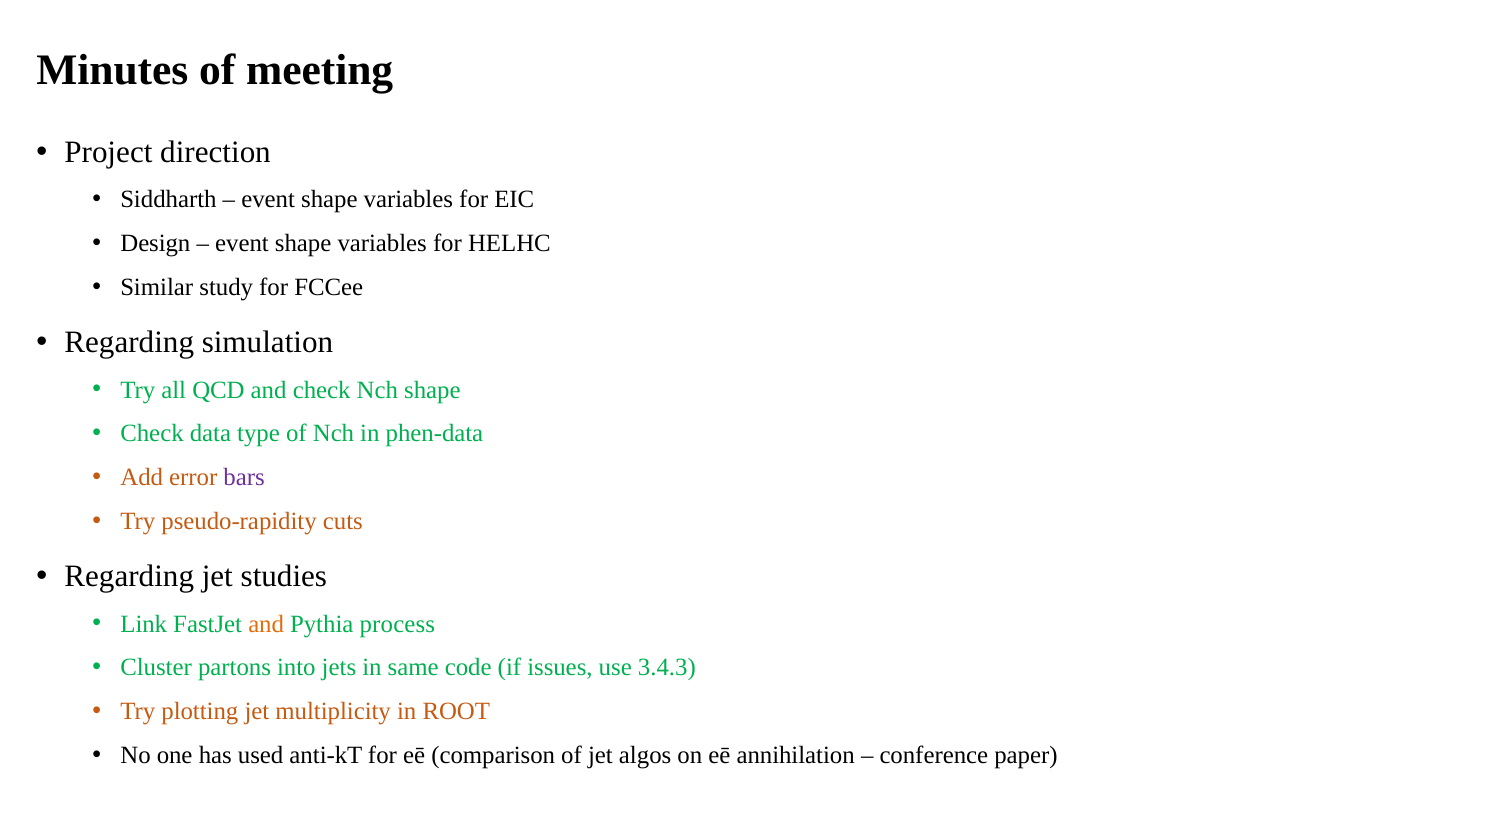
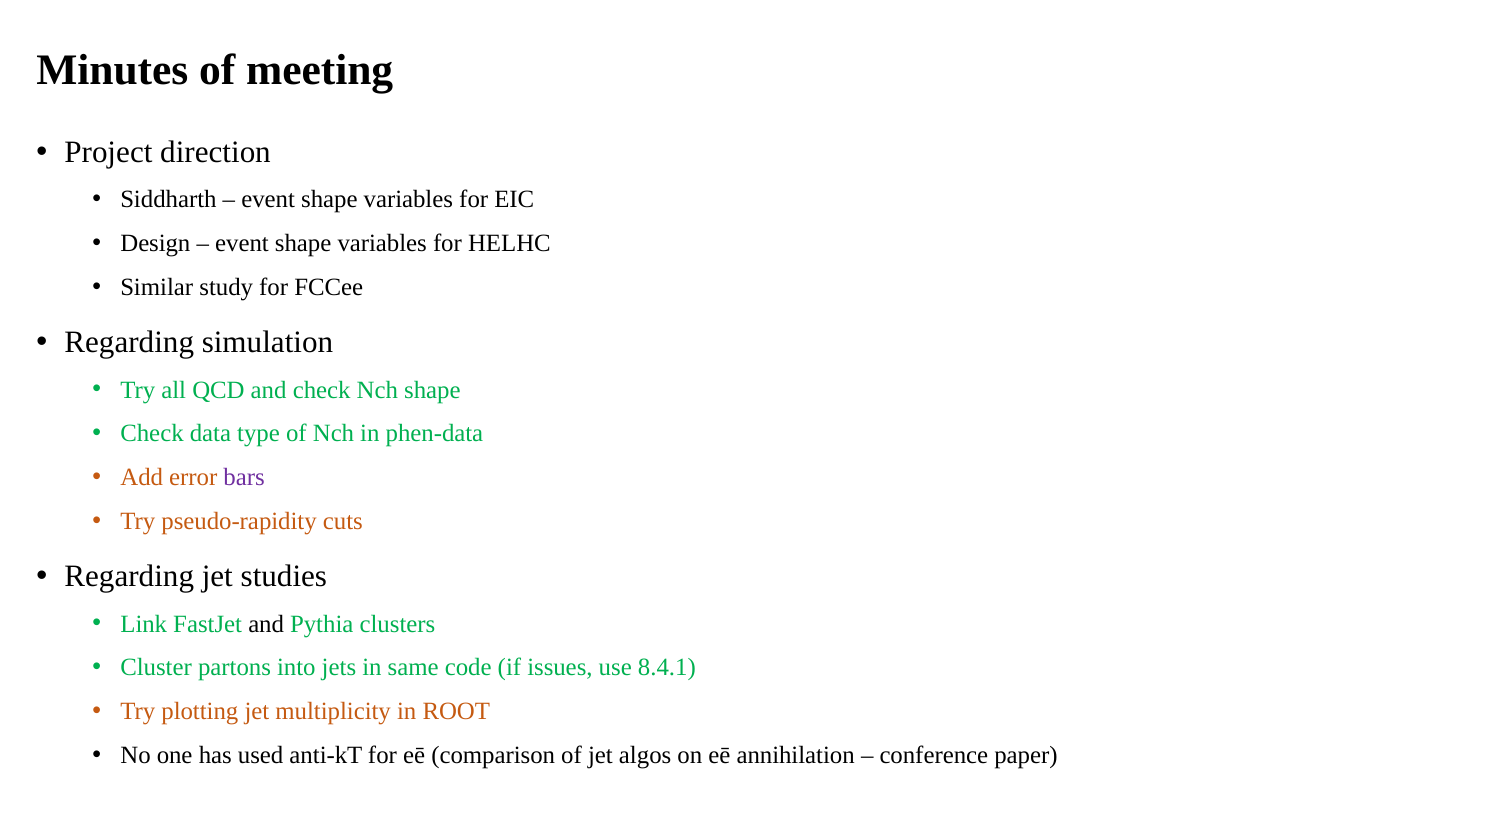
and at (266, 624) colour: orange -> black
process: process -> clusters
3.4.3: 3.4.3 -> 8.4.1
